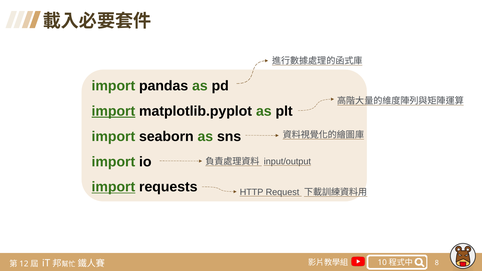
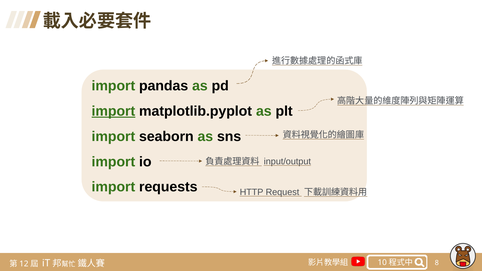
import at (113, 187) underline: present -> none
